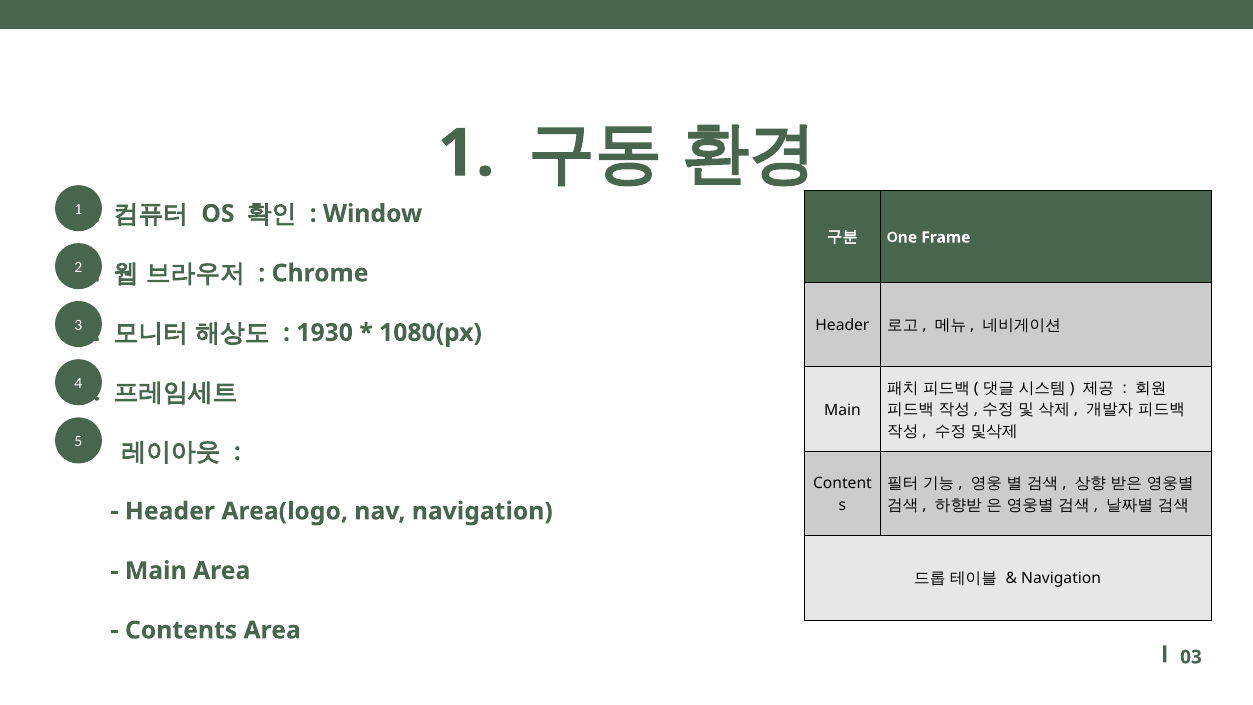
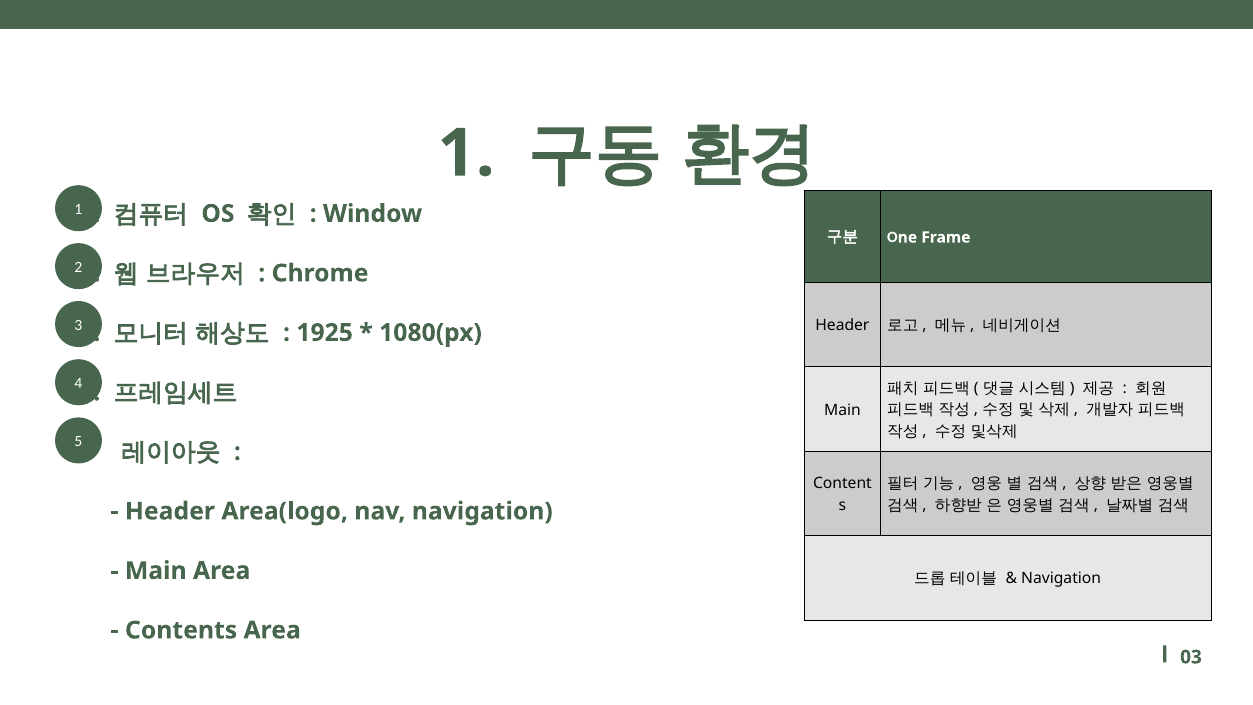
1930: 1930 -> 1925
